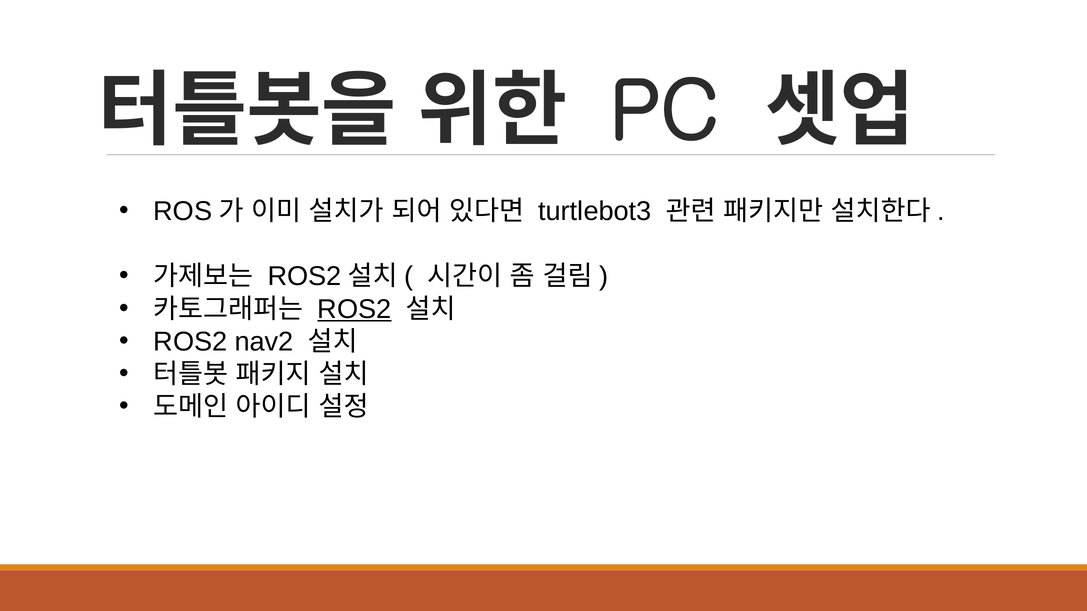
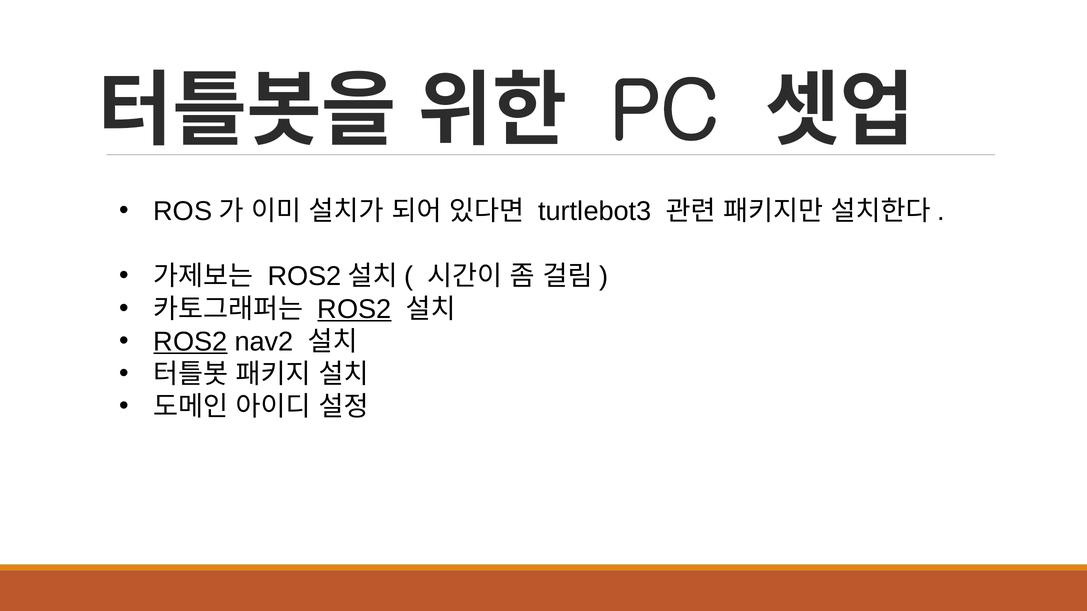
ROS2 at (190, 342) underline: none -> present
